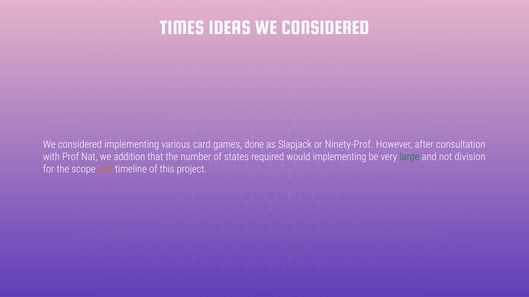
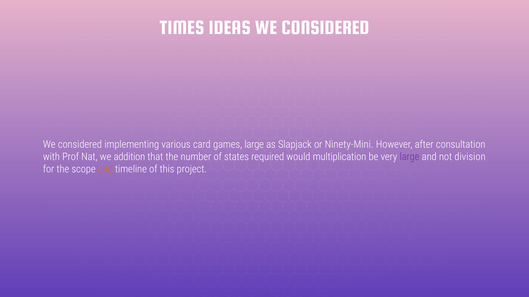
games done: done -> large
Ninety-Prof: Ninety-Prof -> Ninety-Mini
would implementing: implementing -> multiplication
large at (410, 157) colour: green -> purple
